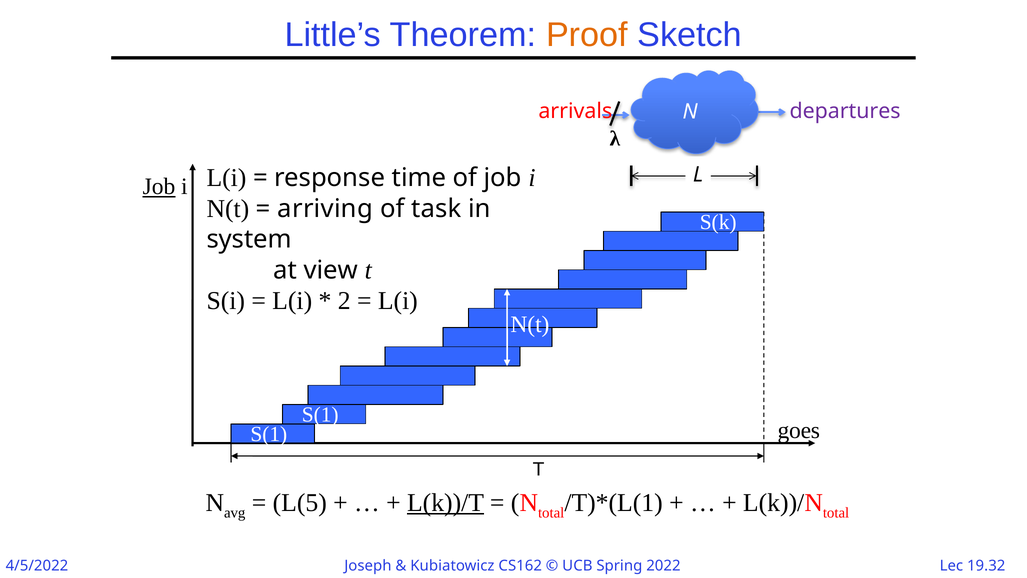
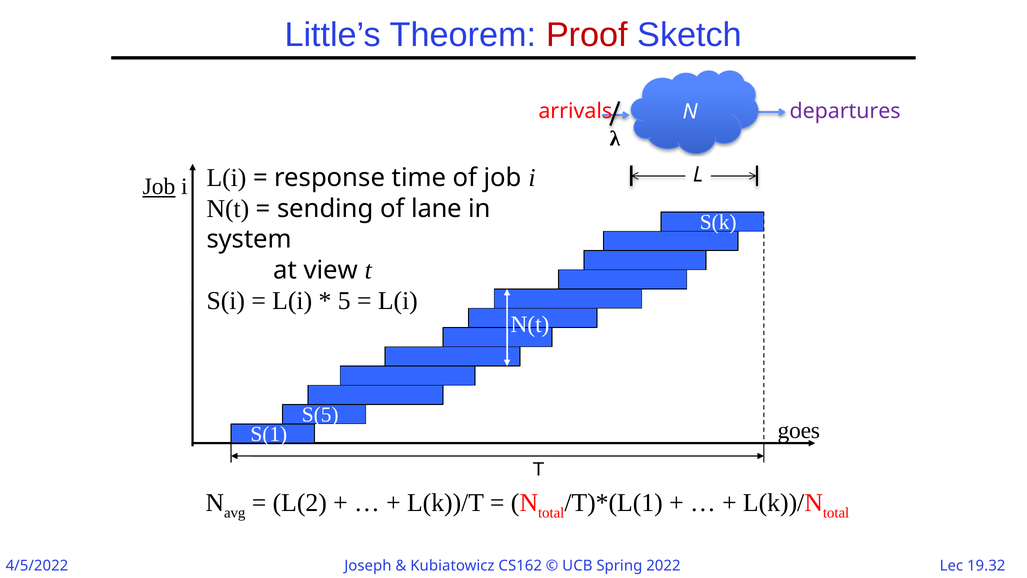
Proof colour: orange -> red
arriving: arriving -> sending
task: task -> lane
2: 2 -> 5
S(1 at (320, 415): S(1 -> S(5
L(5: L(5 -> L(2
L(k))/T underline: present -> none
